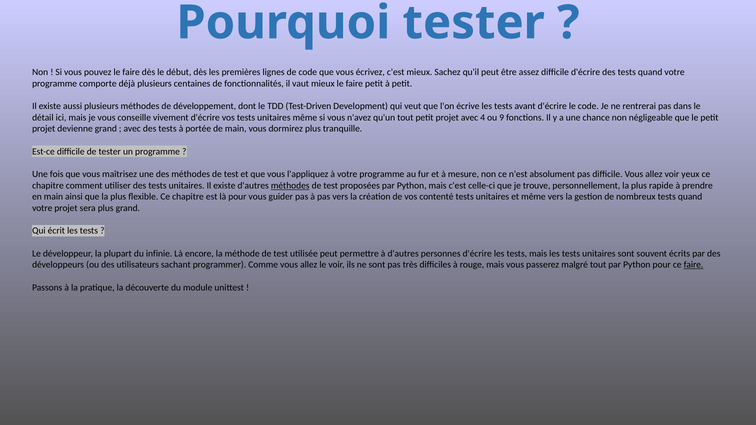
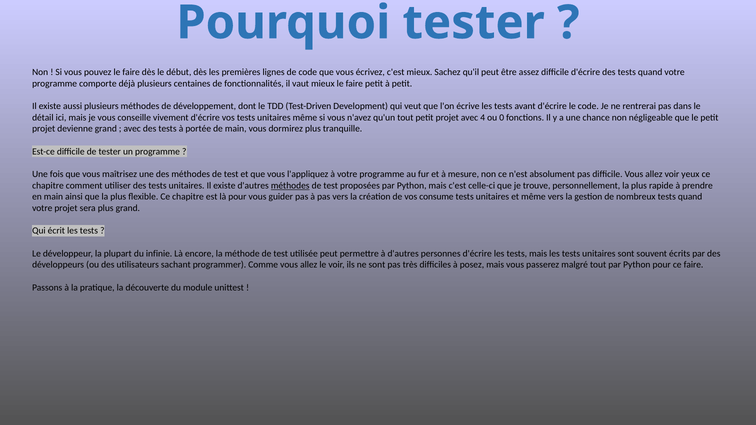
9: 9 -> 0
contenté: contenté -> consume
rouge: rouge -> posez
faire at (693, 265) underline: present -> none
